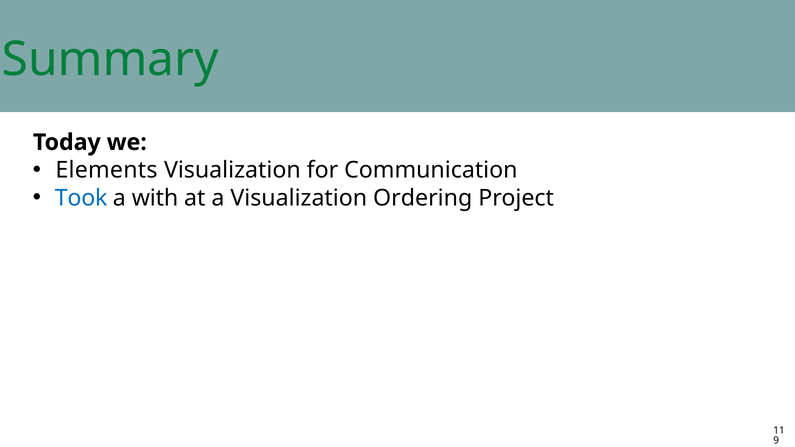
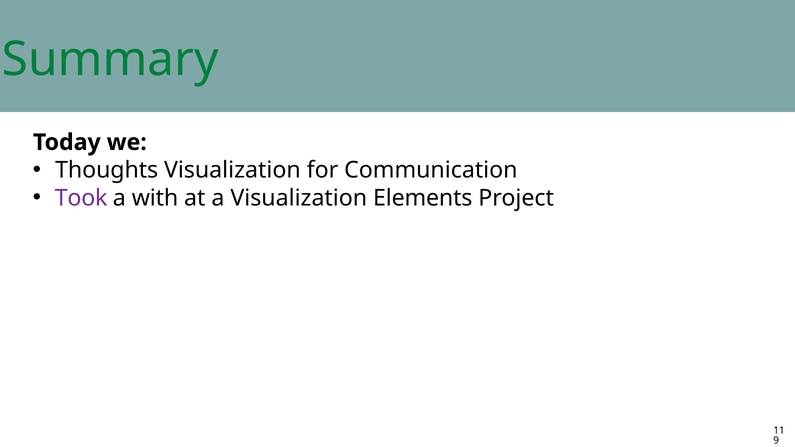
Elements: Elements -> Thoughts
Took colour: blue -> purple
Ordering: Ordering -> Elements
